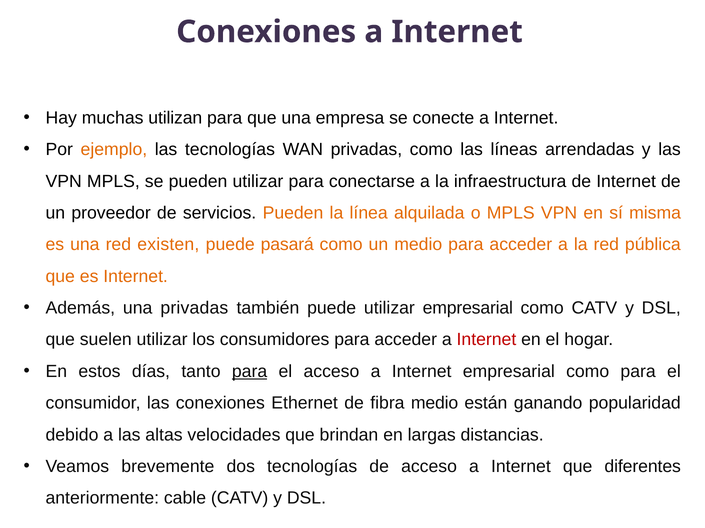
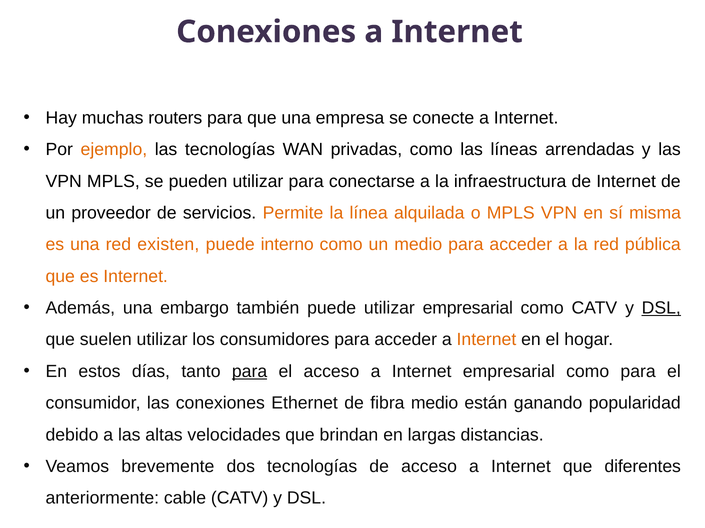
utilizan: utilizan -> routers
servicios Pueden: Pueden -> Permite
pasará: pasará -> interno
una privadas: privadas -> embargo
DSL at (661, 308) underline: none -> present
Internet at (486, 340) colour: red -> orange
